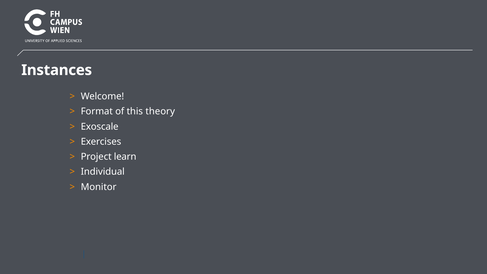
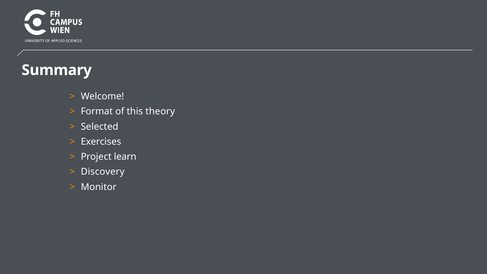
Instances: Instances -> Summary
Exoscale: Exoscale -> Selected
Individual: Individual -> Discovery
